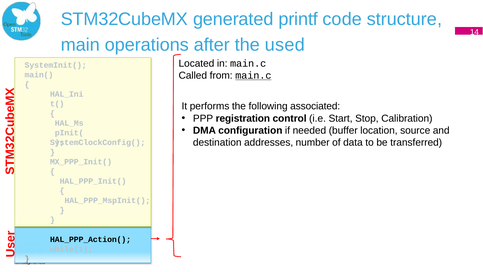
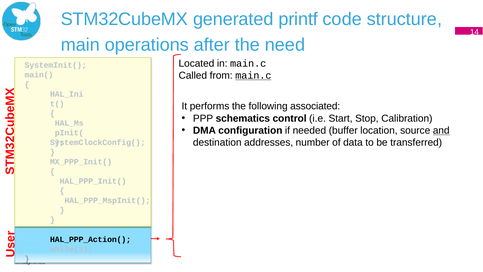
used: used -> need
registration: registration -> schematics
and underline: none -> present
